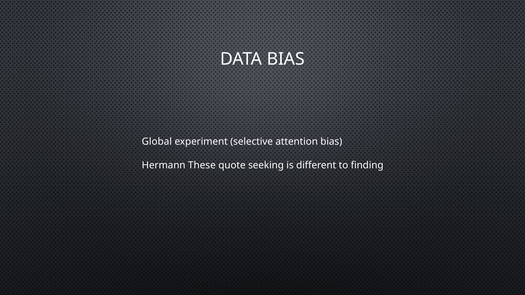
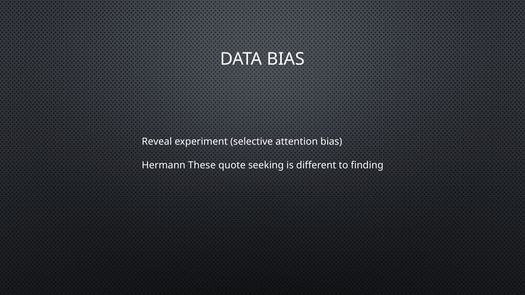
Global: Global -> Reveal
